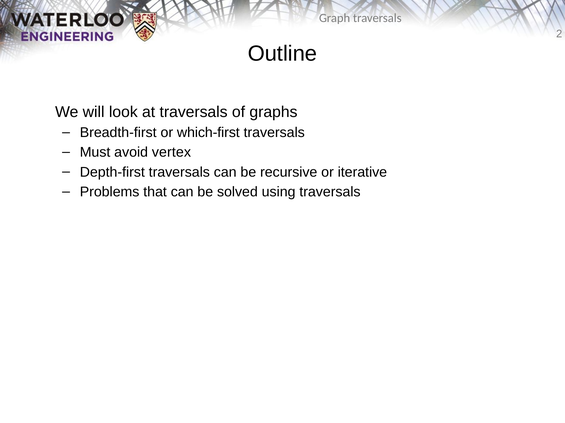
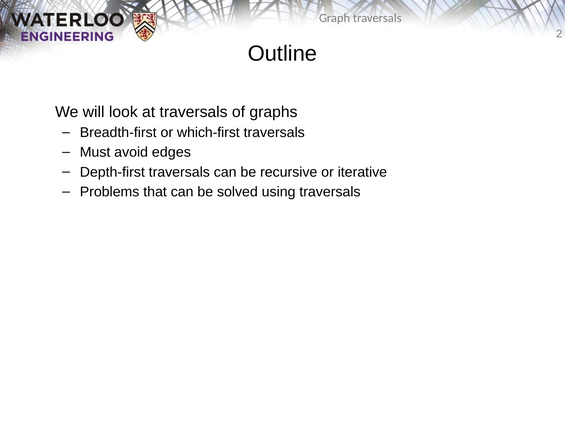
vertex: vertex -> edges
